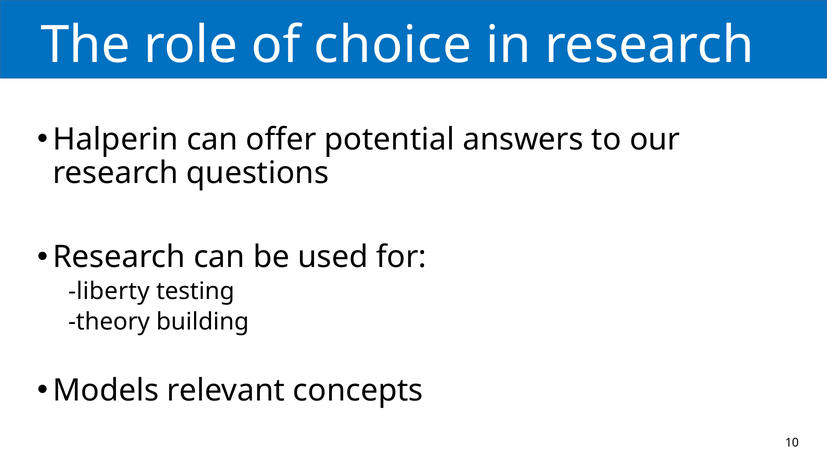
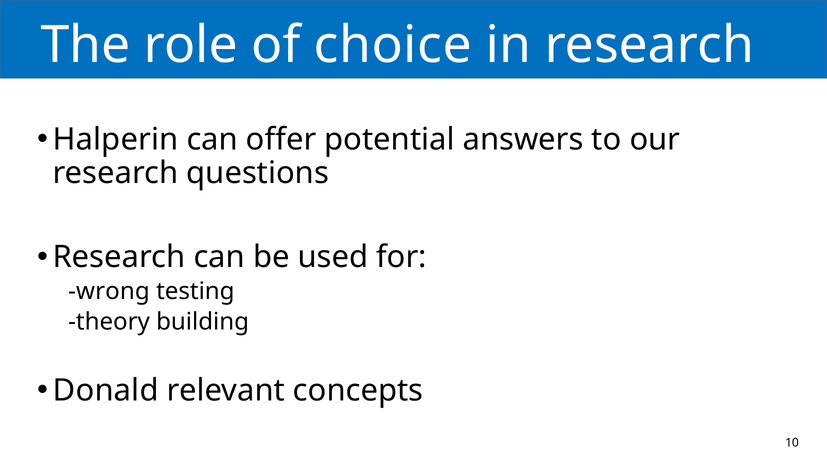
liberty: liberty -> wrong
Models: Models -> Donald
